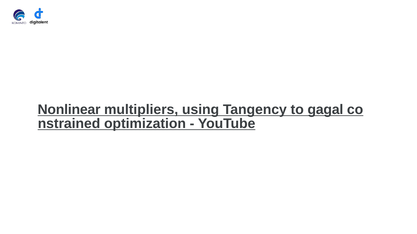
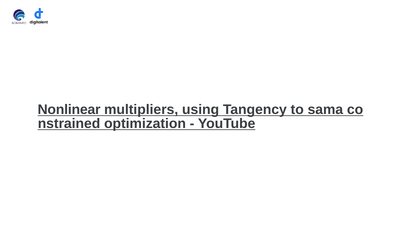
gagal: gagal -> sama
